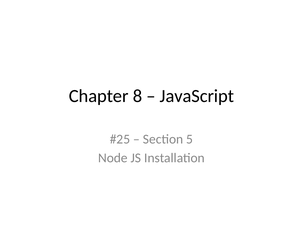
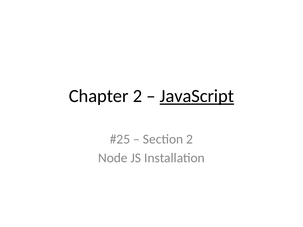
Chapter 8: 8 -> 2
JavaScript underline: none -> present
Section 5: 5 -> 2
